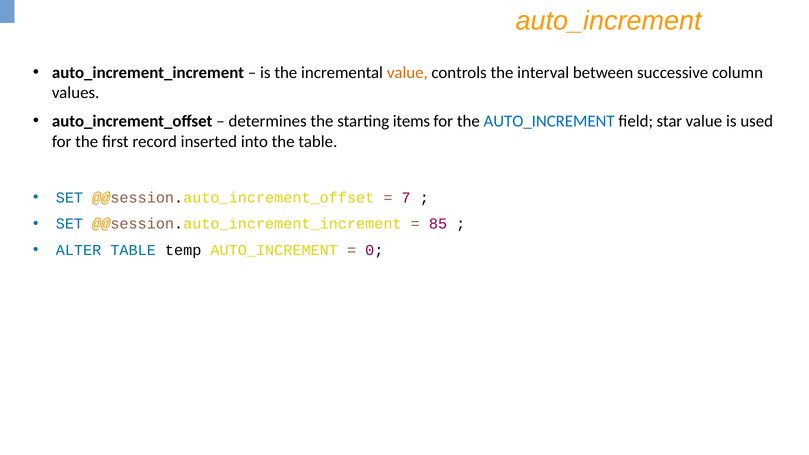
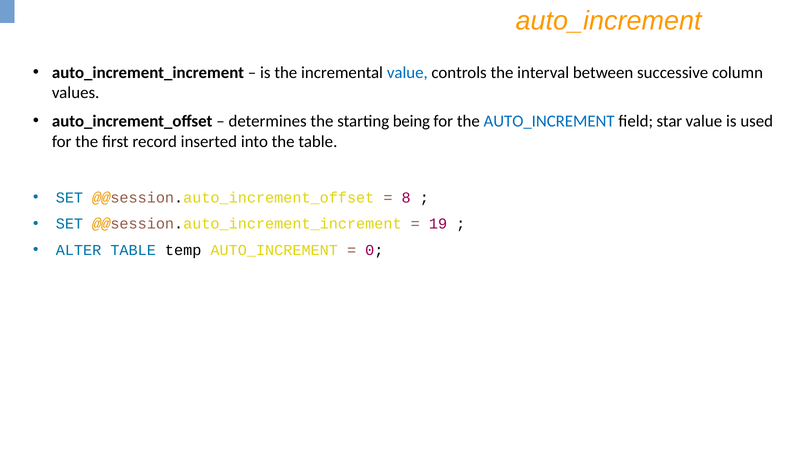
value at (407, 73) colour: orange -> blue
items: items -> being
7: 7 -> 8
85: 85 -> 19
